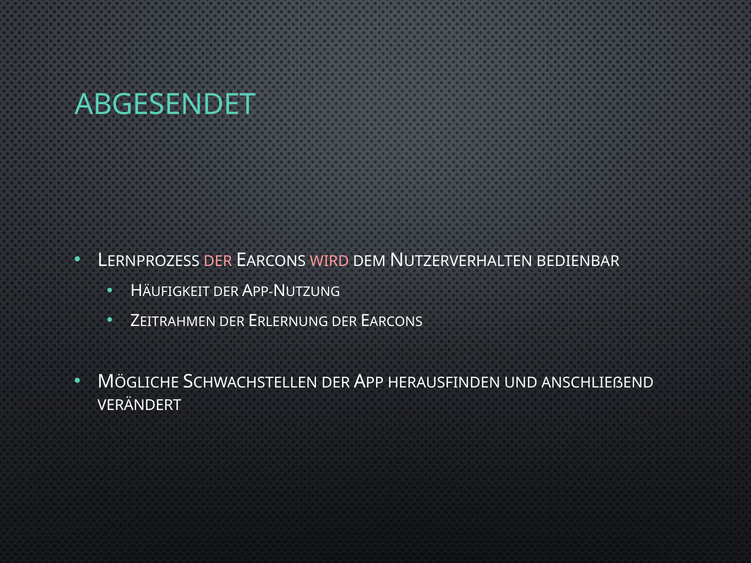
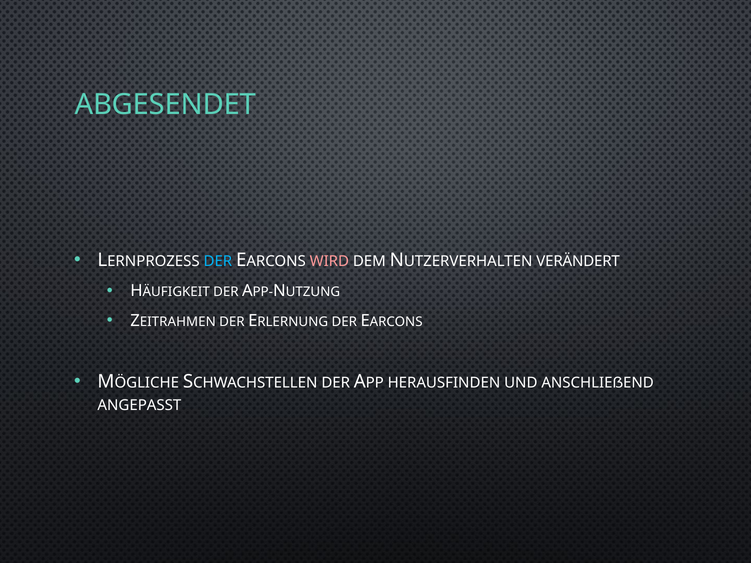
DER at (218, 262) colour: pink -> light blue
BEDIENBAR: BEDIENBAR -> VERÄNDERT
VERÄNDERT: VERÄNDERT -> ANGEPASST
